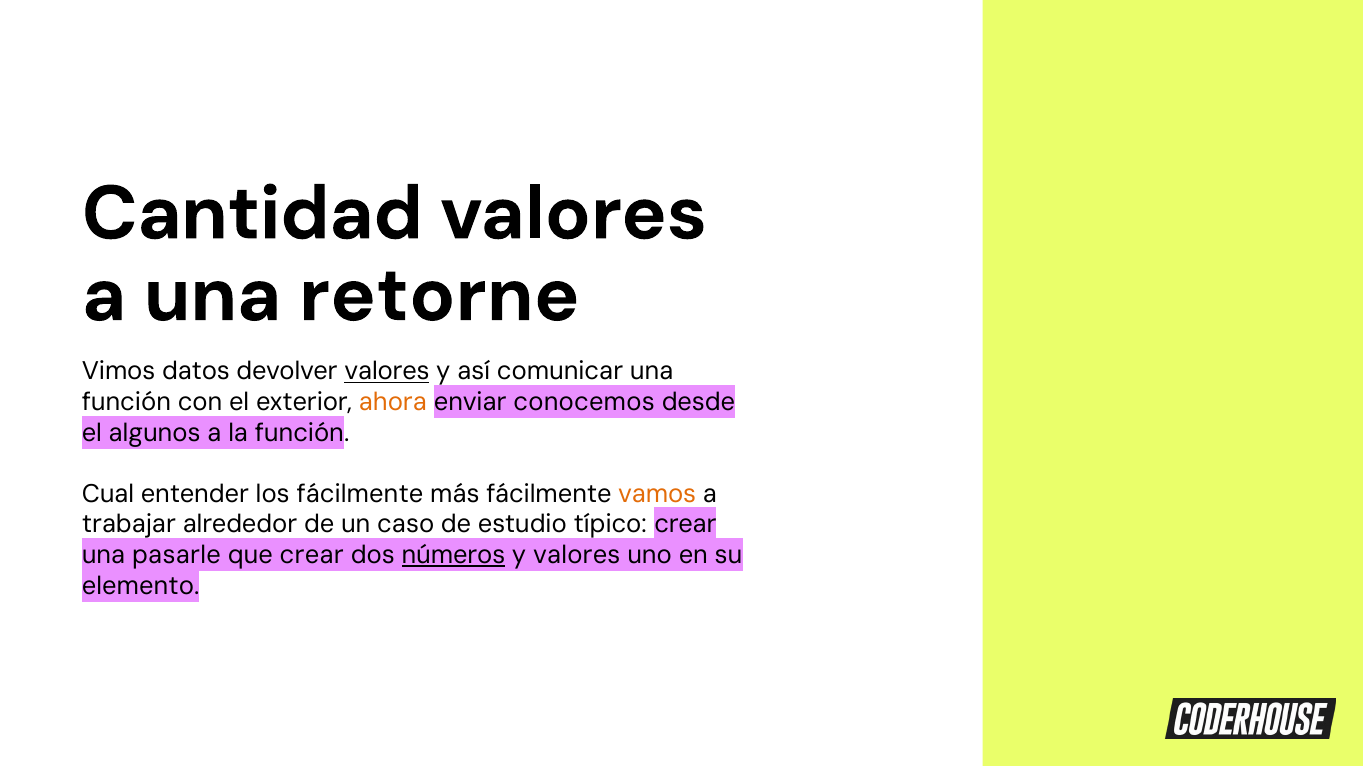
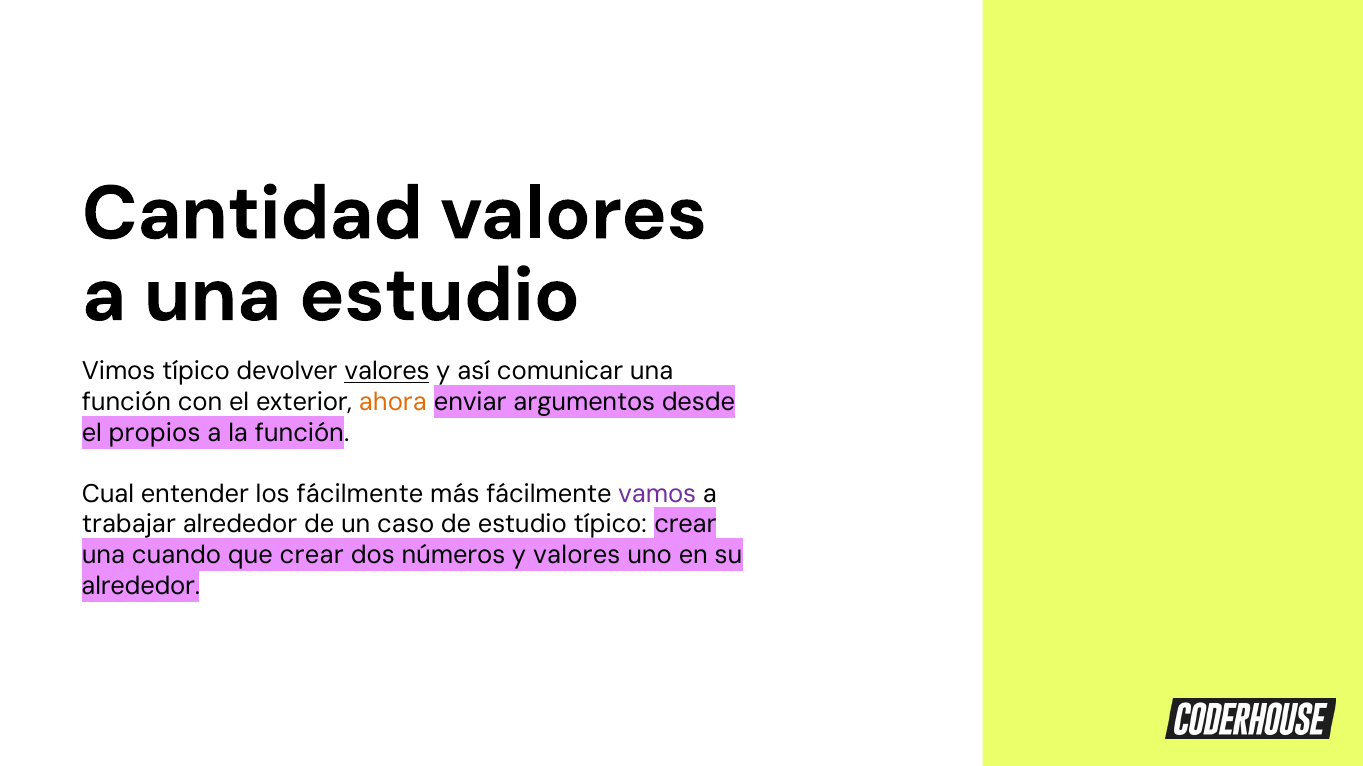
una retorne: retorne -> estudio
Vimos datos: datos -> típico
conocemos: conocemos -> argumentos
algunos: algunos -> propios
vamos colour: orange -> purple
pasarle: pasarle -> cuando
números underline: present -> none
elemento at (141, 586): elemento -> alrededor
